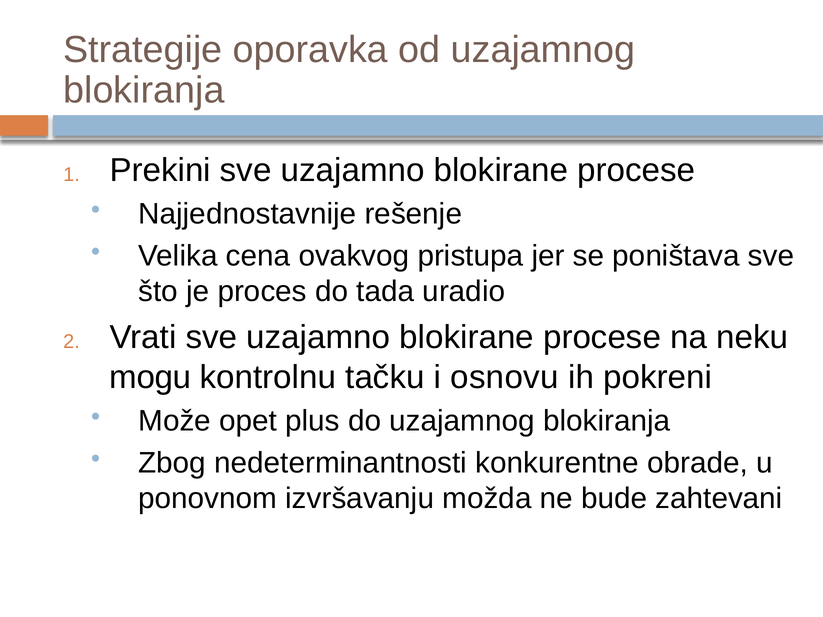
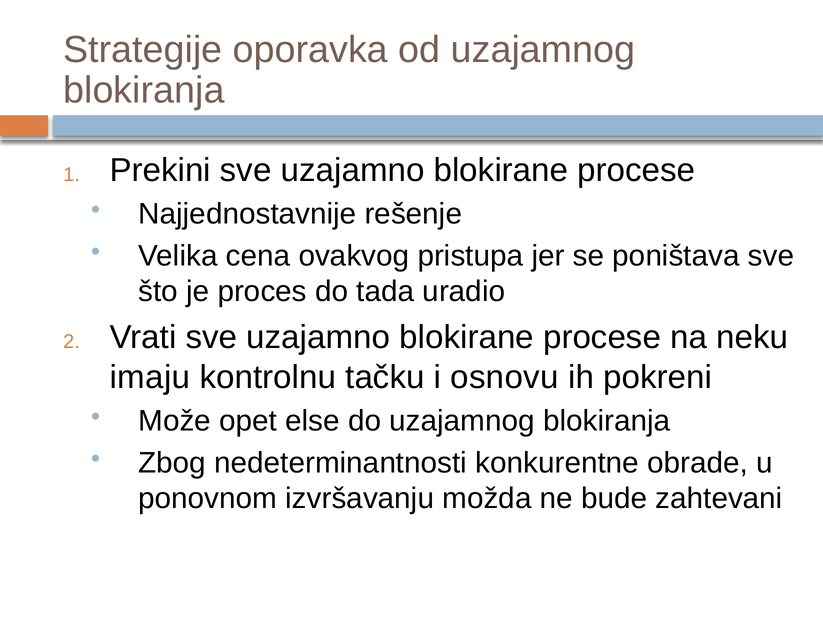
mogu: mogu -> imaju
plus: plus -> else
